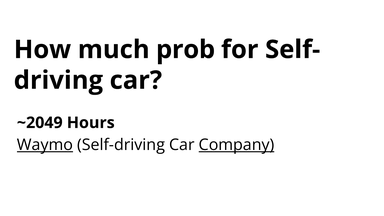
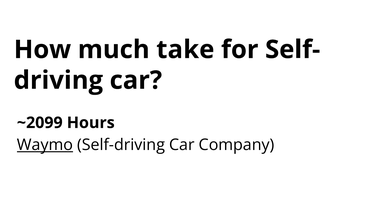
prob: prob -> take
~2049: ~2049 -> ~2099
Company underline: present -> none
